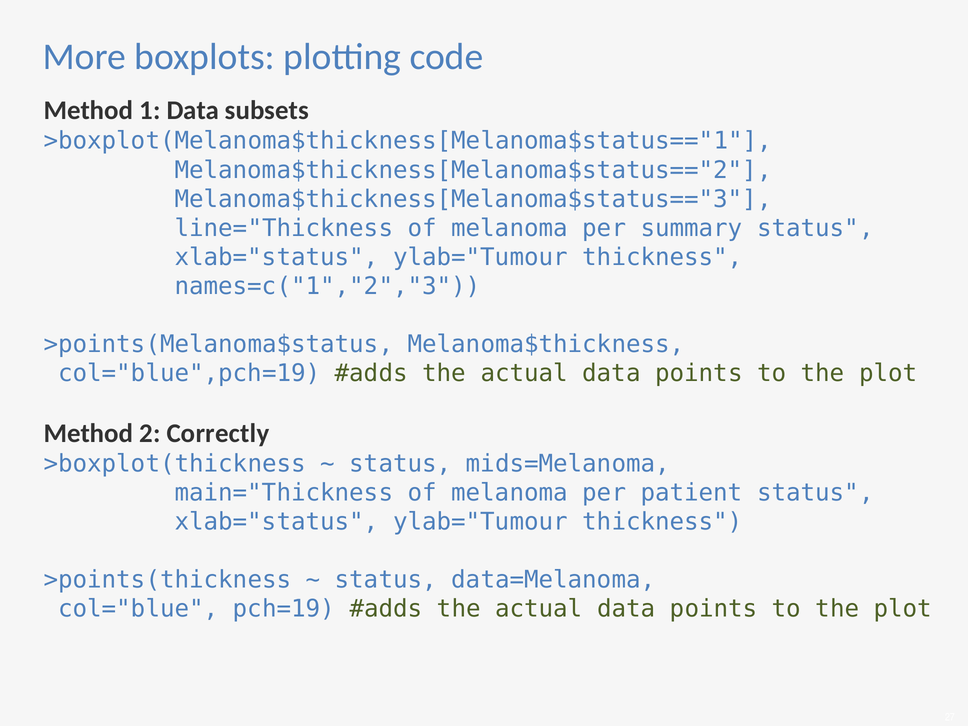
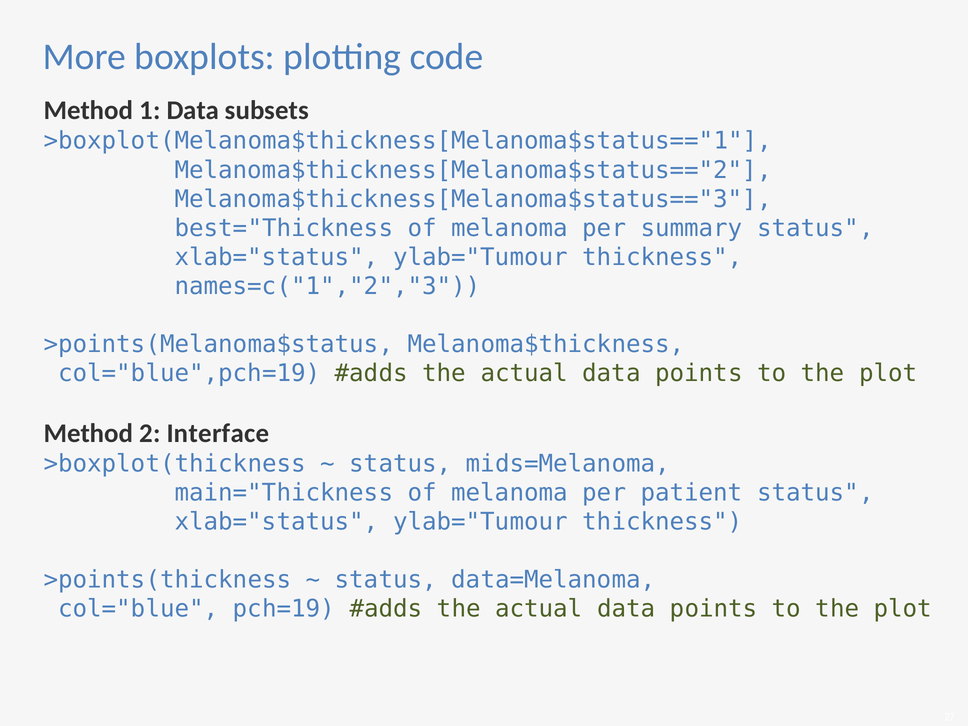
line="Thickness: line="Thickness -> best="Thickness
Correctly: Correctly -> Interface
